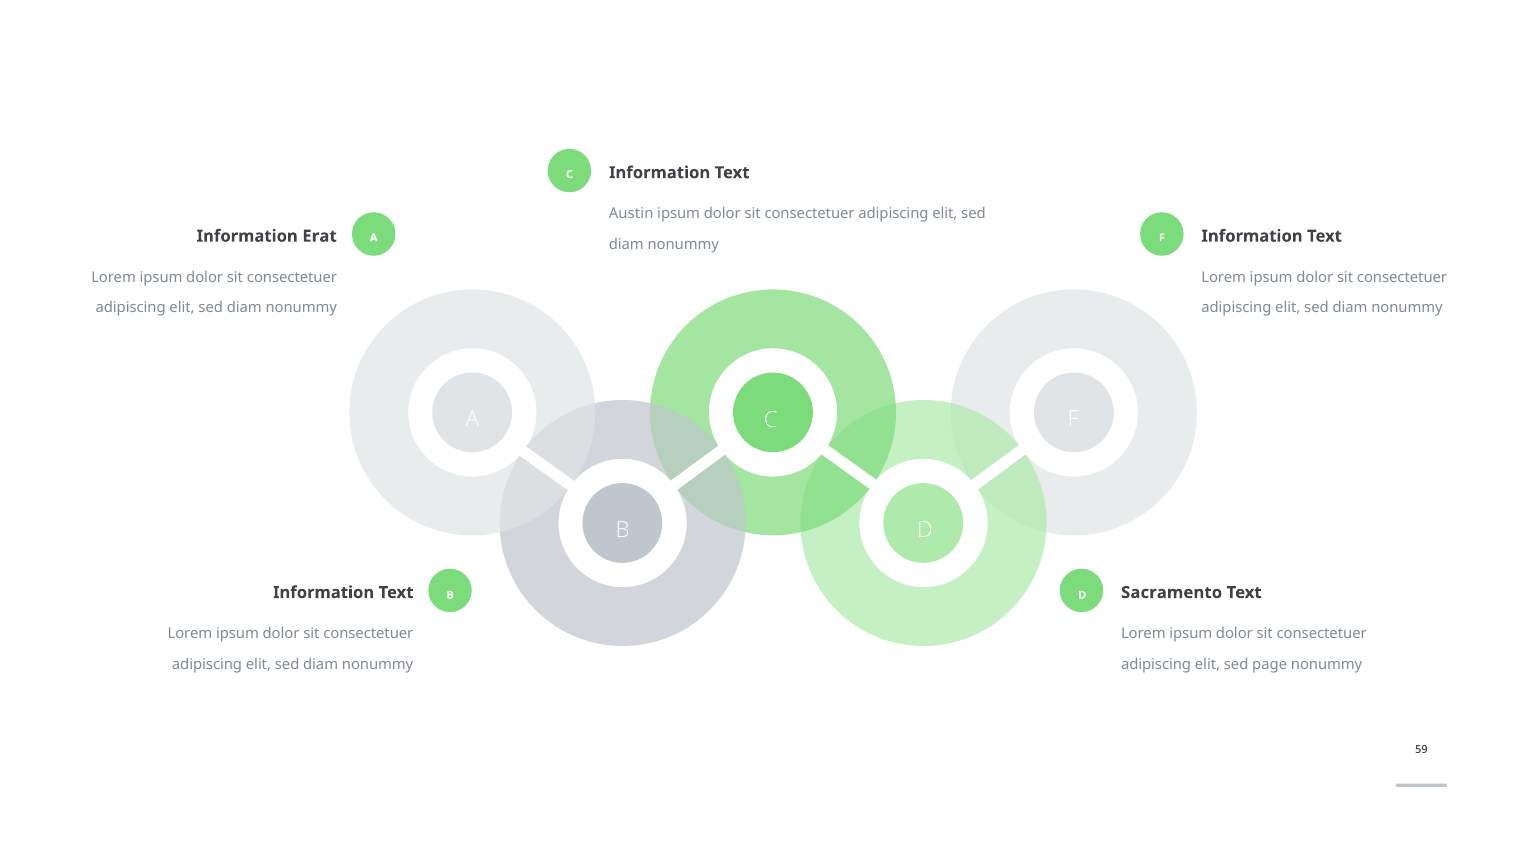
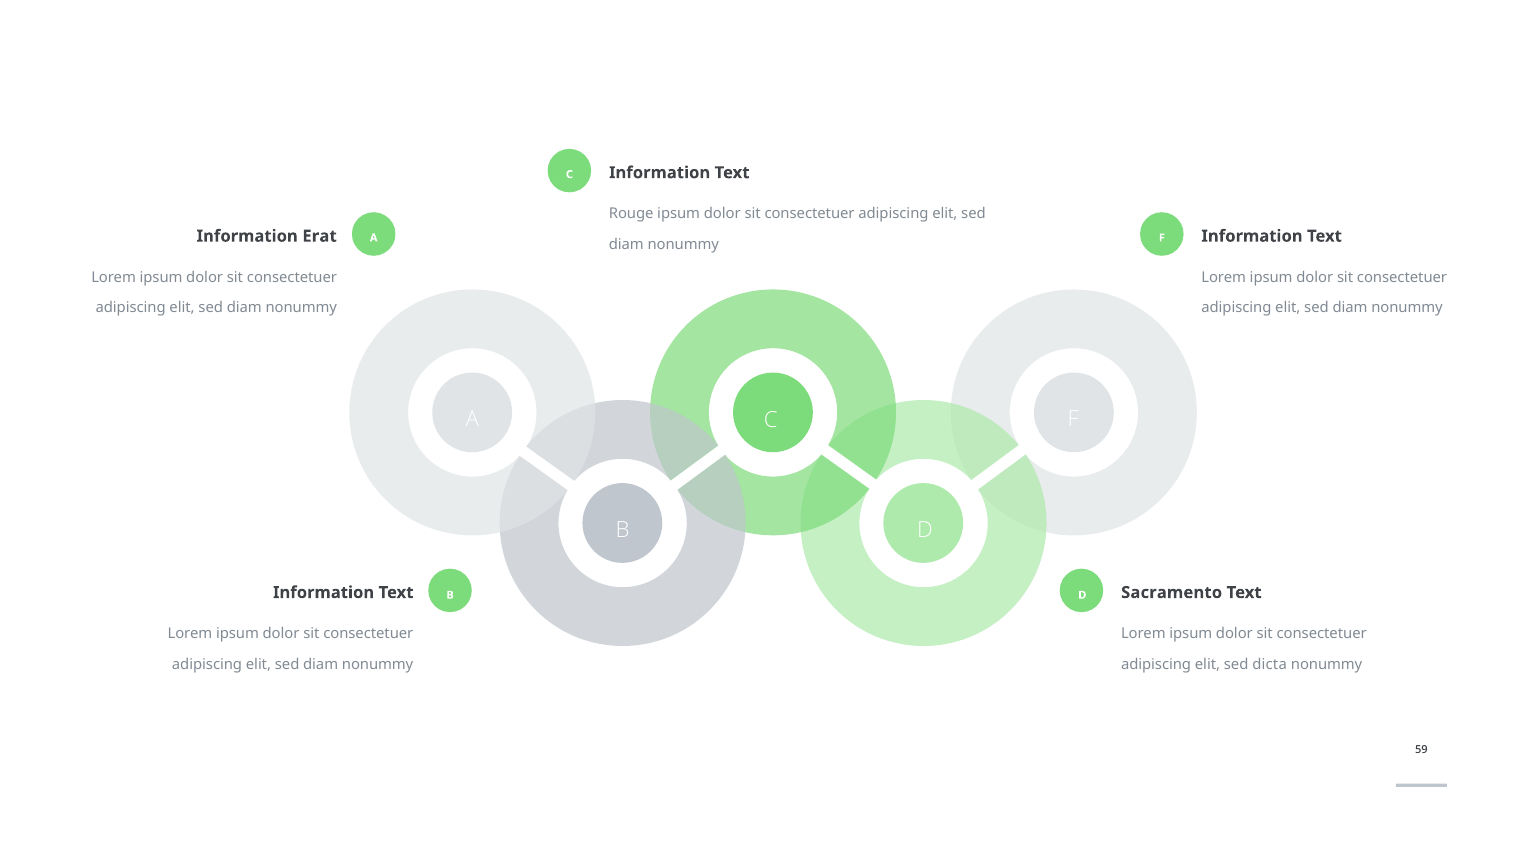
Austin: Austin -> Rouge
page: page -> dicta
